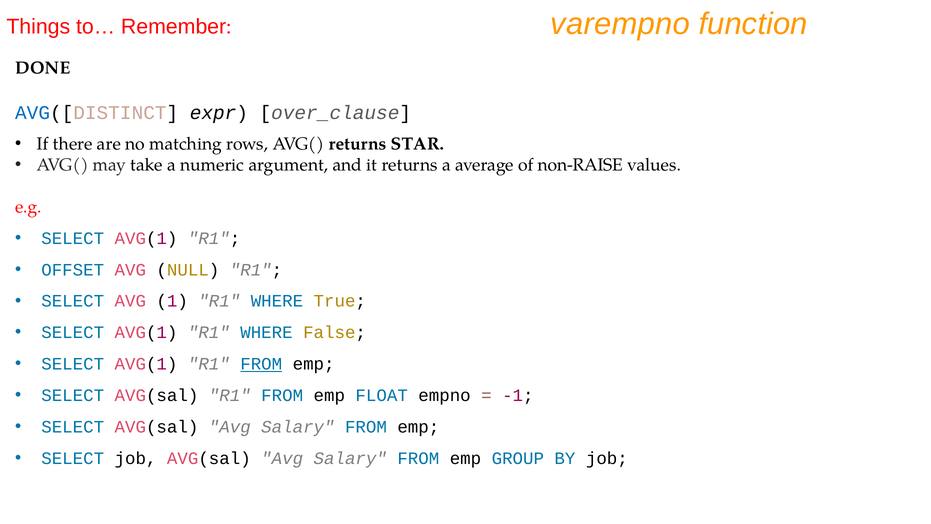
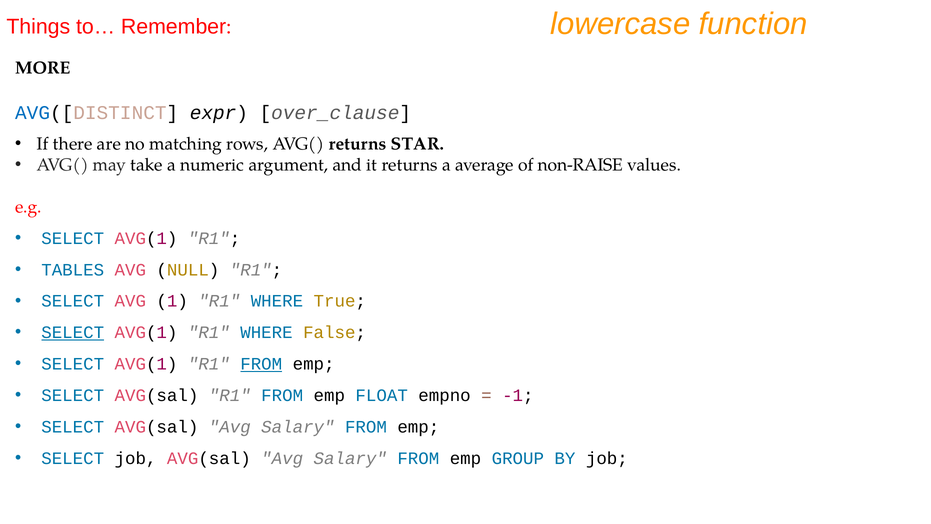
varempno: varempno -> lowercase
DONE: DONE -> MORE
OFFSET: OFFSET -> TABLES
SELECT at (73, 332) underline: none -> present
